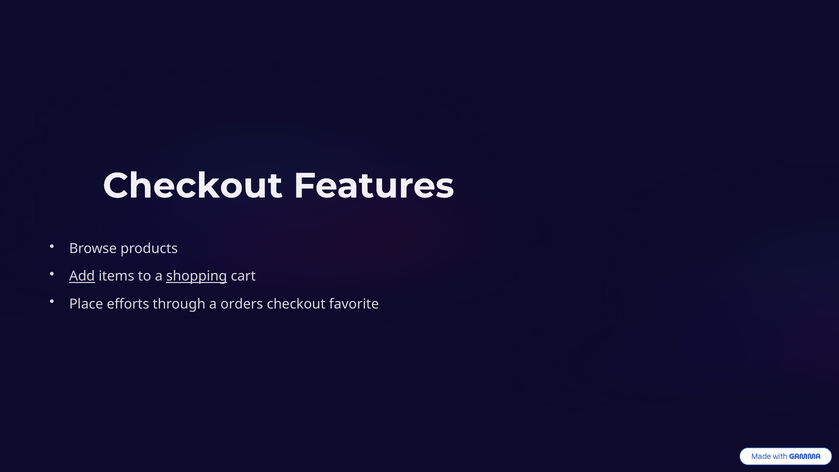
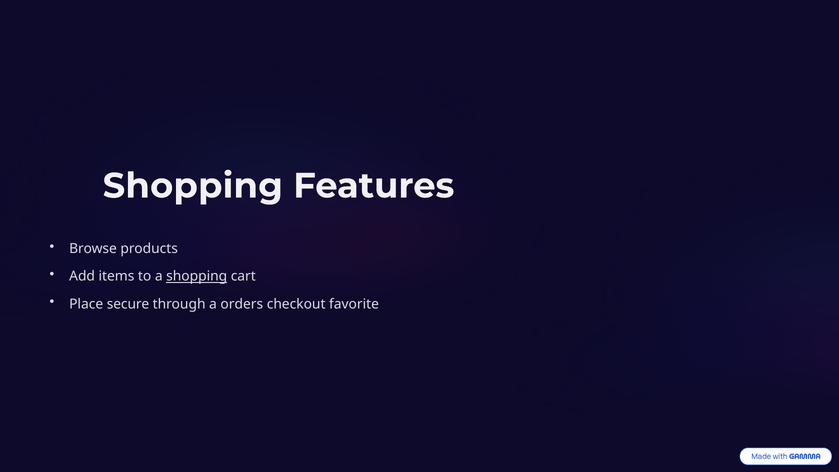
Checkout at (193, 186): Checkout -> Shopping
Add underline: present -> none
efforts: efforts -> secure
